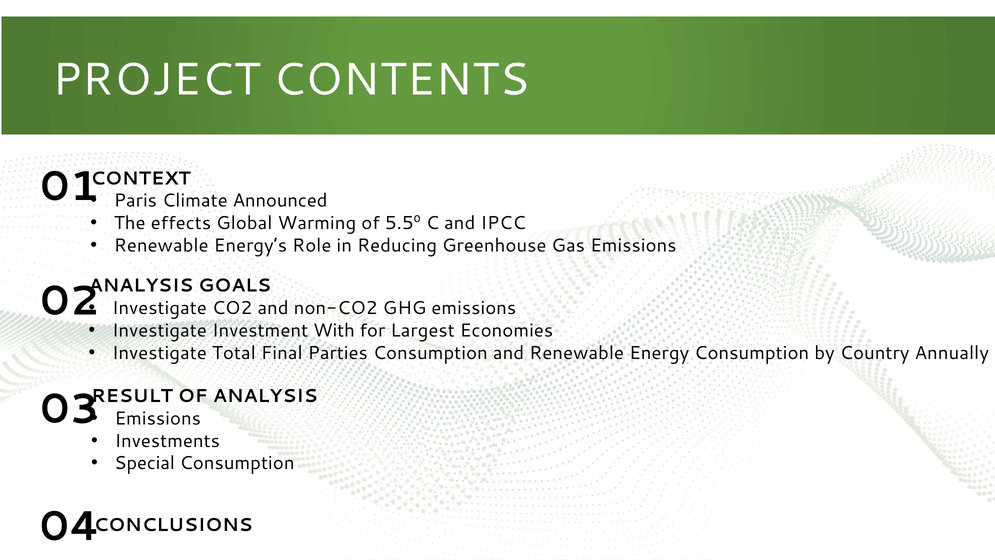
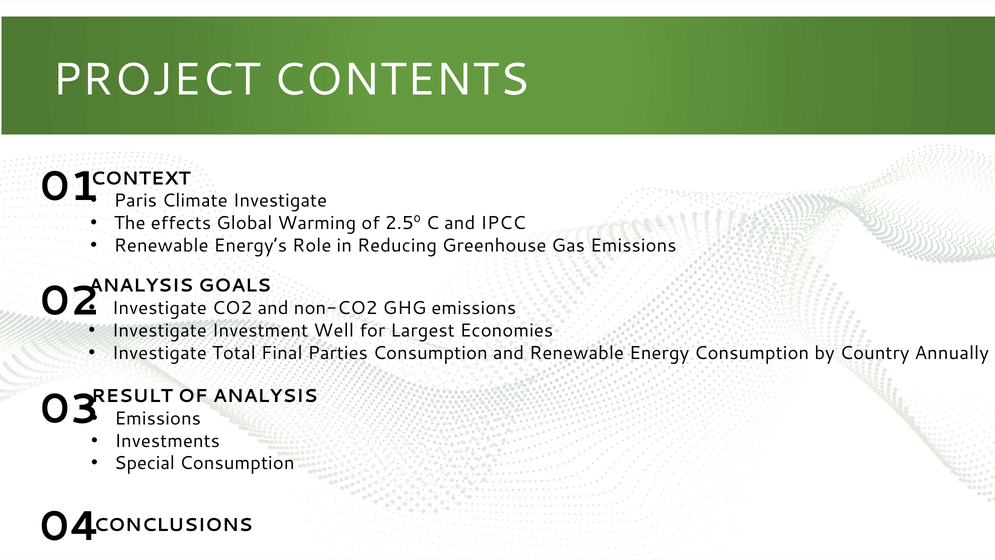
Climate Announced: Announced -> Investigate
5.5º: 5.5º -> 2.5º
With: With -> Well
